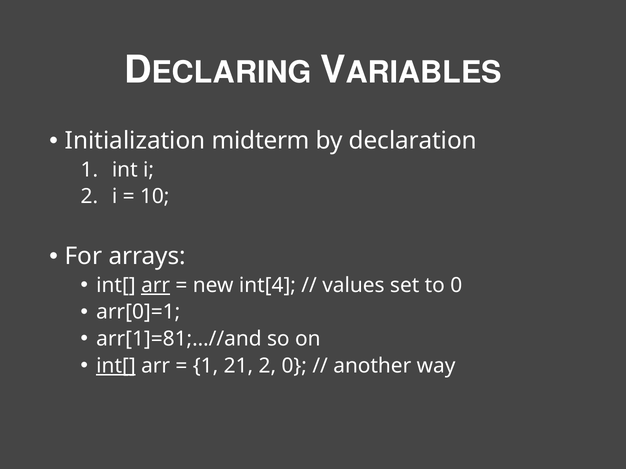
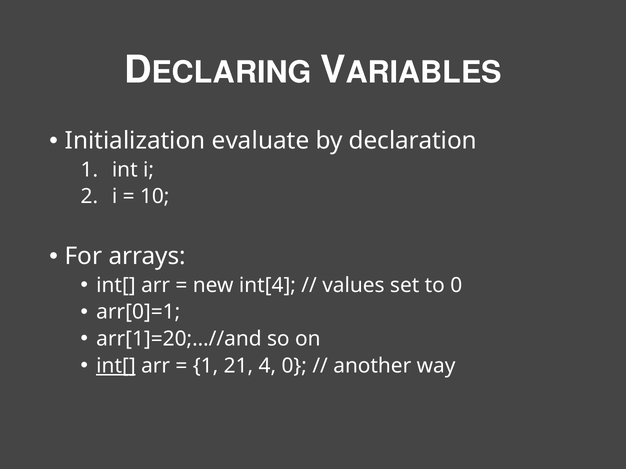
midterm: midterm -> evaluate
arr at (156, 285) underline: present -> none
arr[1]=81;…//and: arr[1]=81;…//and -> arr[1]=20;…//and
21 2: 2 -> 4
